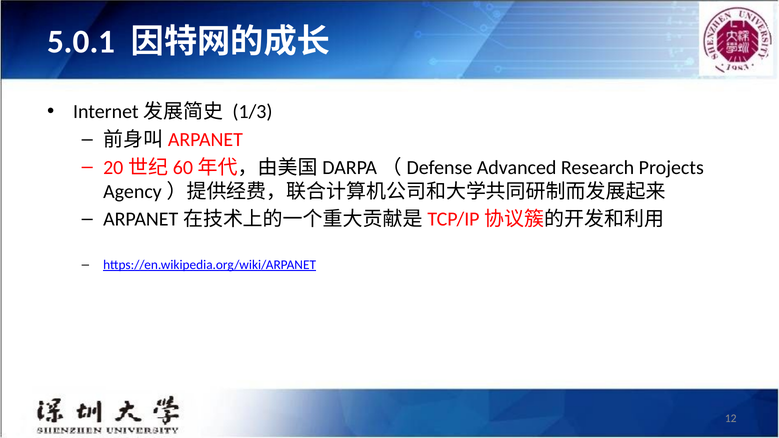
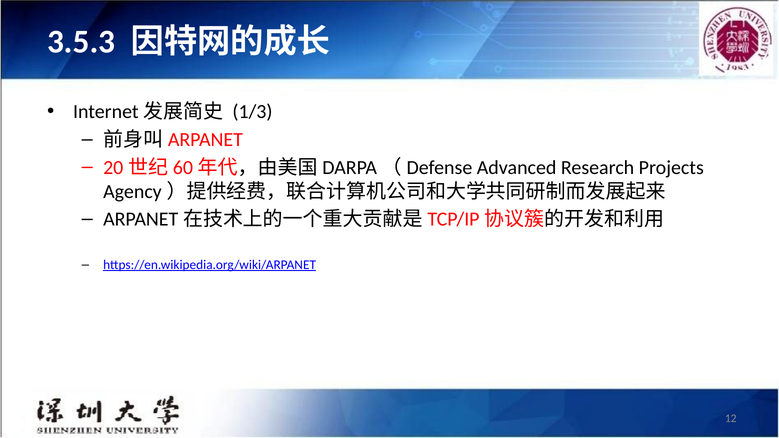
5.0.1: 5.0.1 -> 3.5.3
